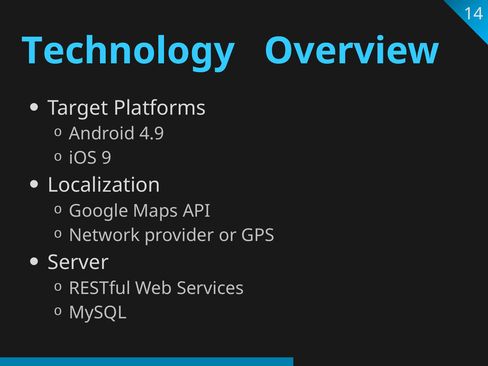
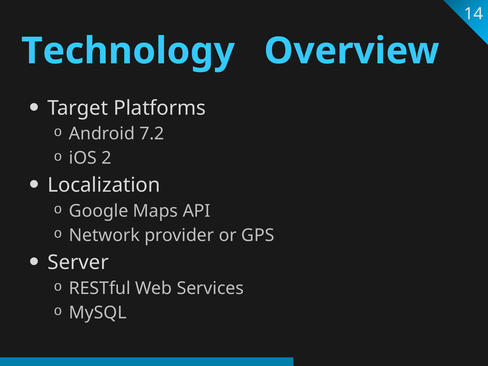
4.9: 4.9 -> 7.2
9: 9 -> 2
